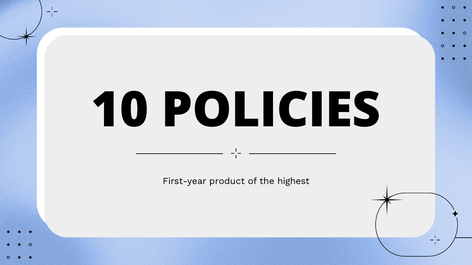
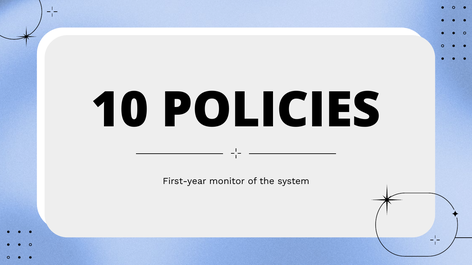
product: product -> monitor
highest: highest -> system
